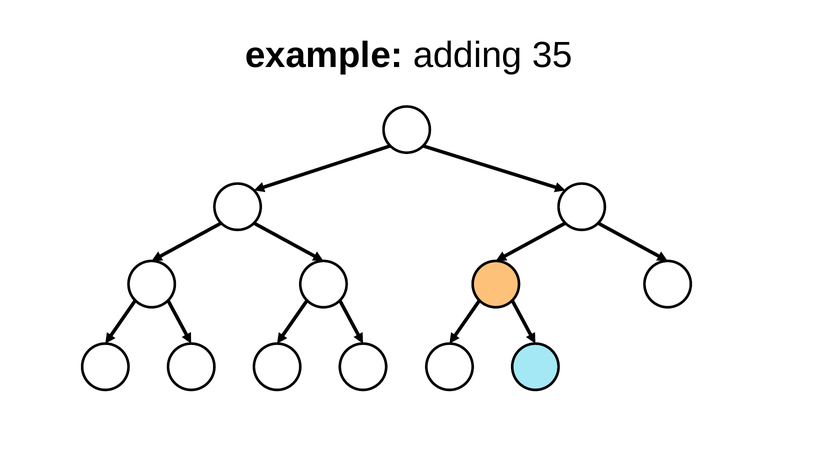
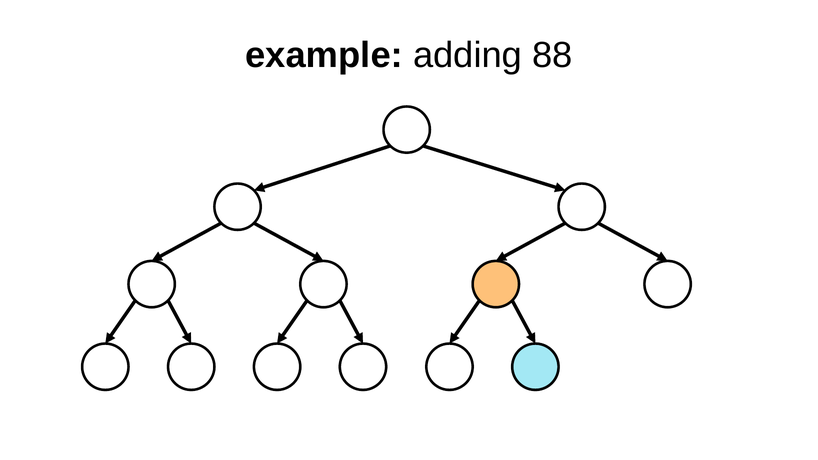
35: 35 -> 88
